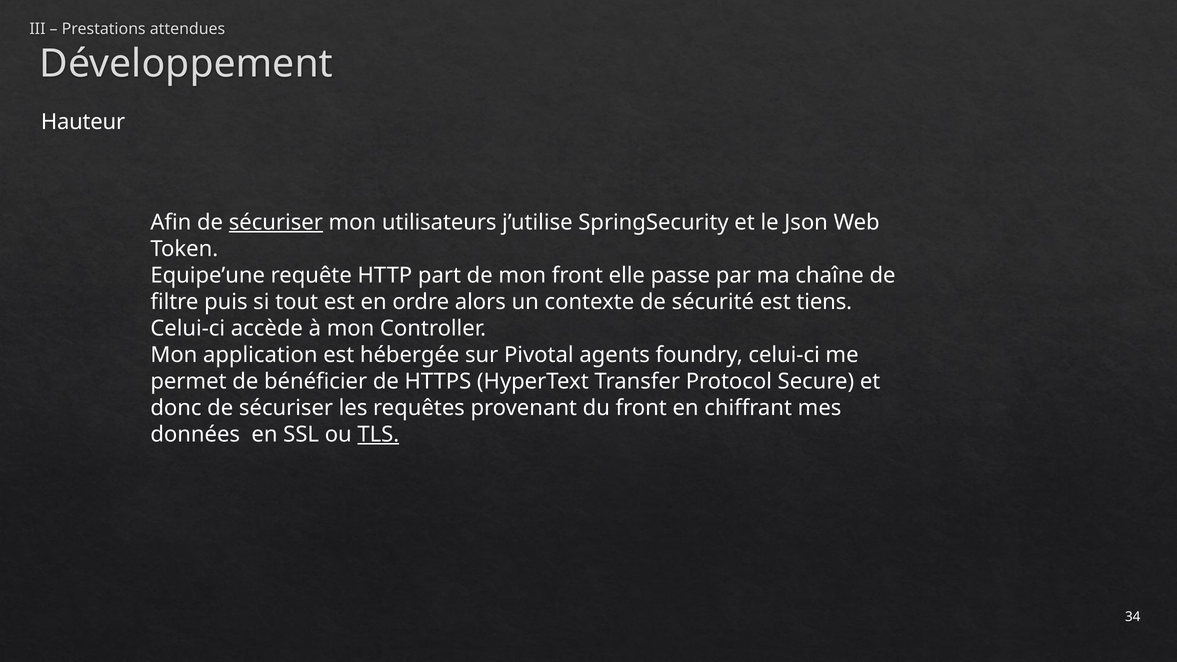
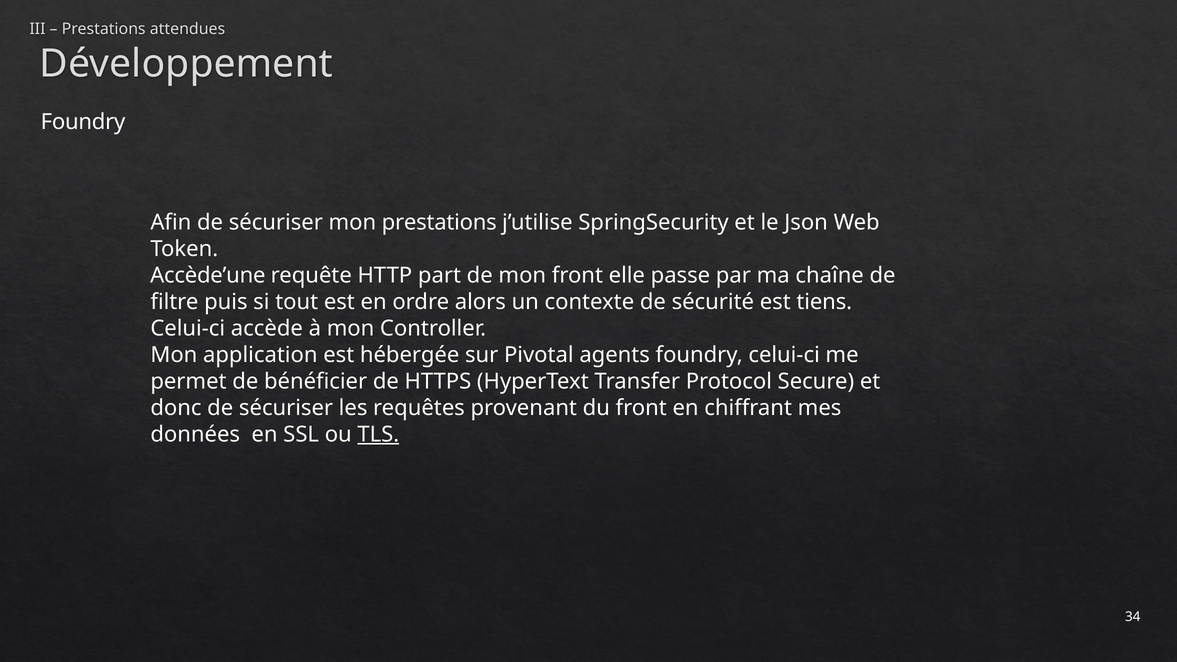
Hauteur at (83, 122): Hauteur -> Foundry
sécuriser at (276, 222) underline: present -> none
mon utilisateurs: utilisateurs -> prestations
Equipe’une: Equipe’une -> Accède’une
